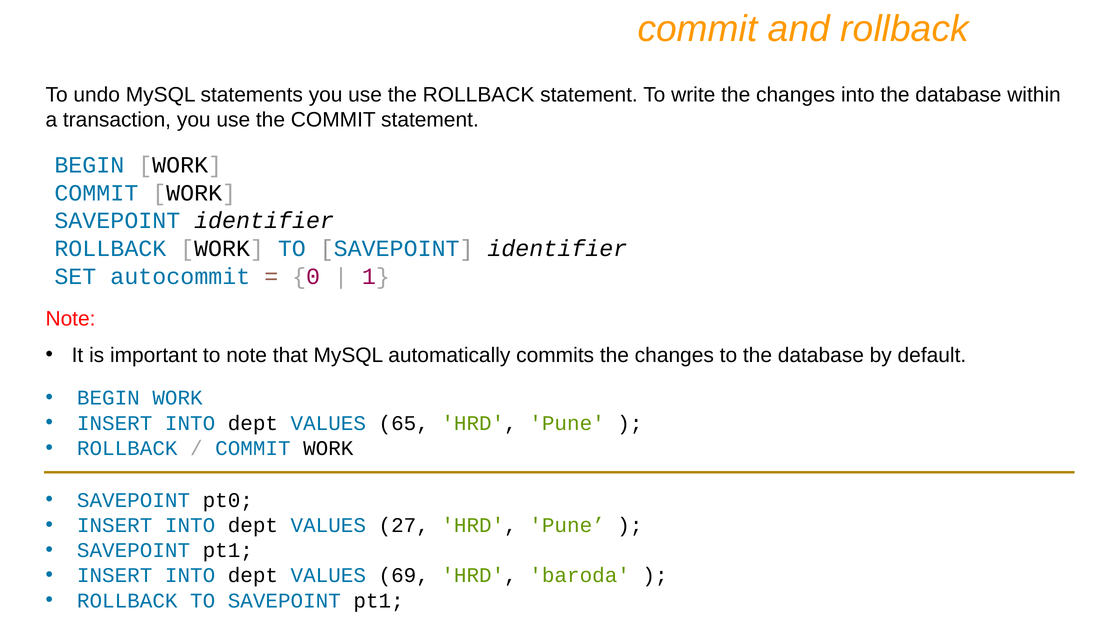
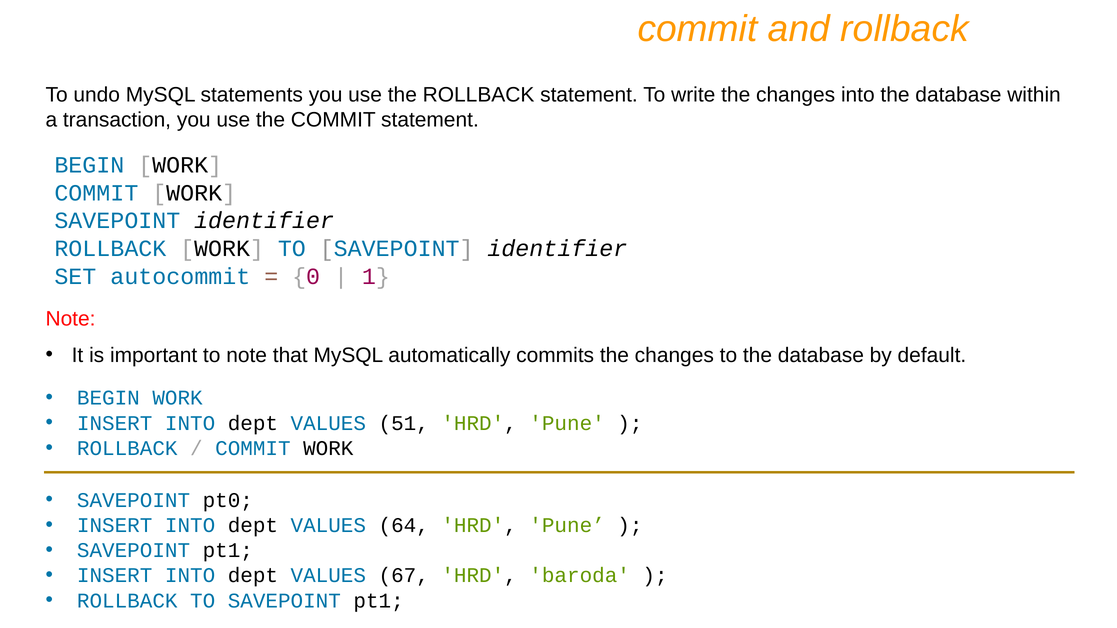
65: 65 -> 51
27: 27 -> 64
69: 69 -> 67
